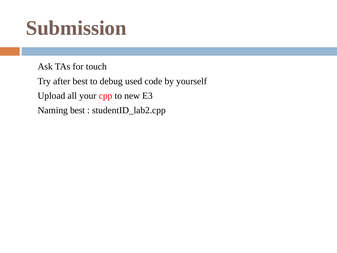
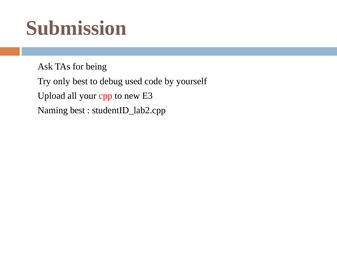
touch: touch -> being
after: after -> only
